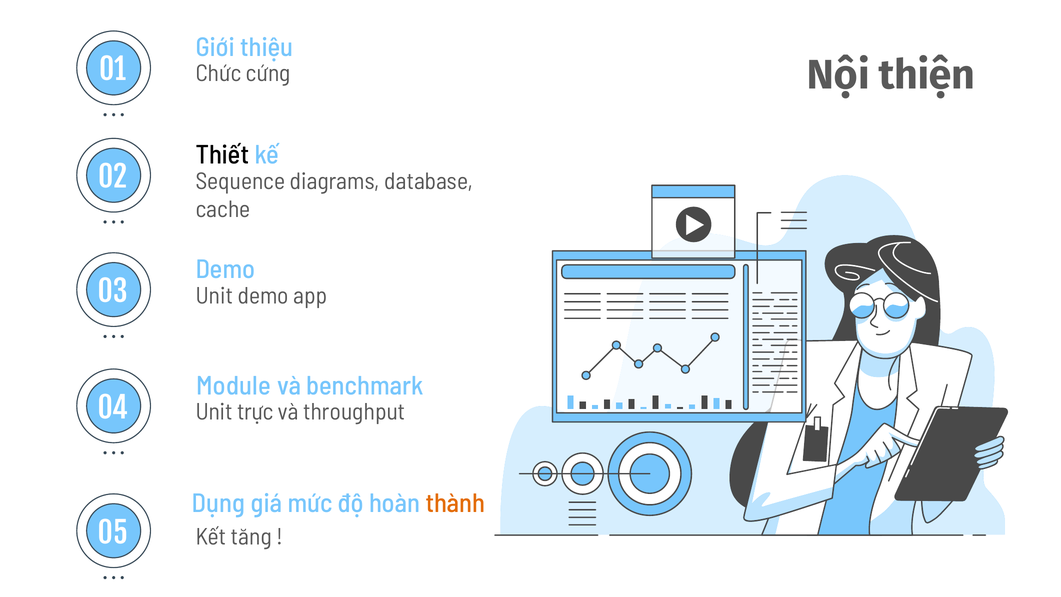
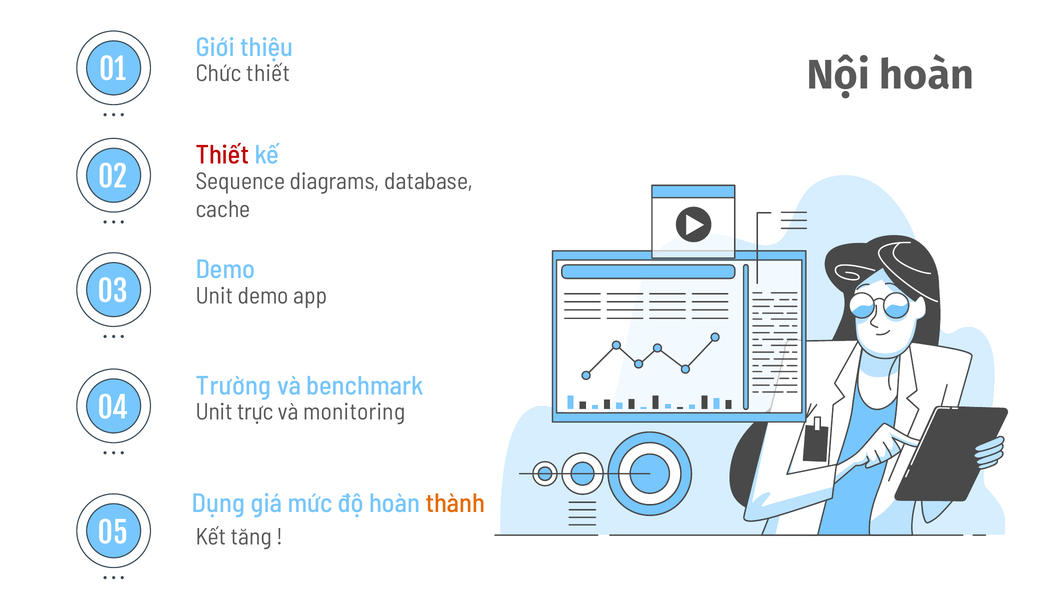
Nội thiện: thiện -> hoàn
Chức cứng: cứng -> thiết
Thiết at (222, 155) colour: black -> red
Module: Module -> Trường
throughput: throughput -> monitoring
